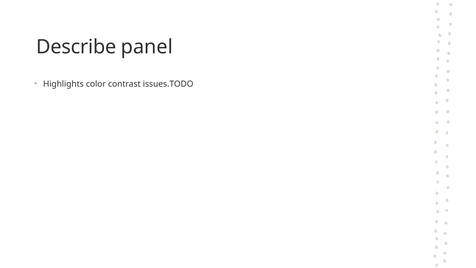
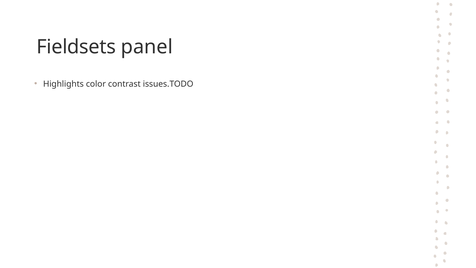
Describe: Describe -> Fieldsets
